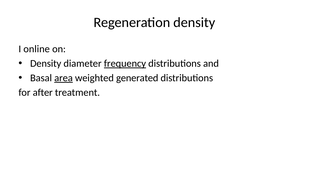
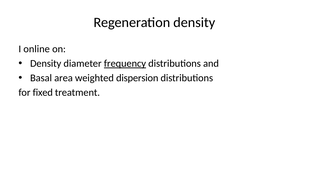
area underline: present -> none
generated: generated -> dispersion
after: after -> fixed
